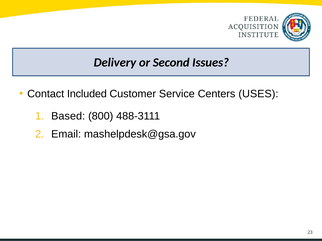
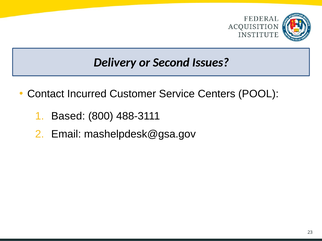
Included: Included -> Incurred
USES: USES -> POOL
